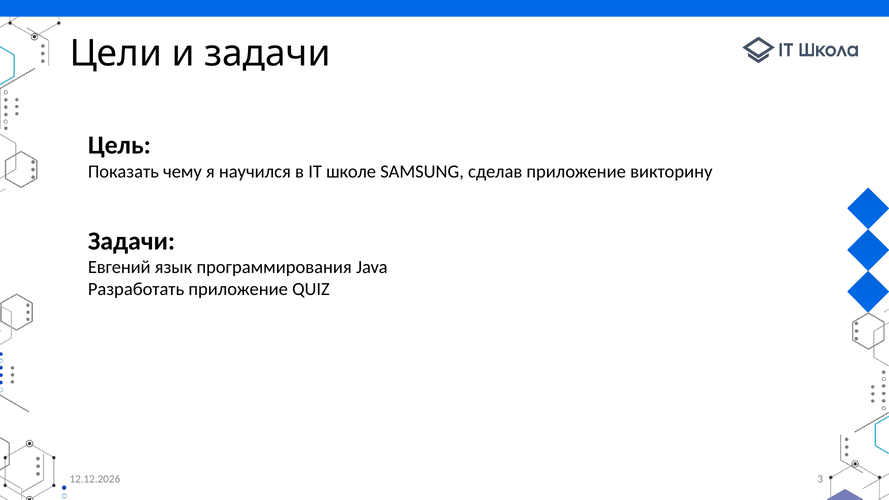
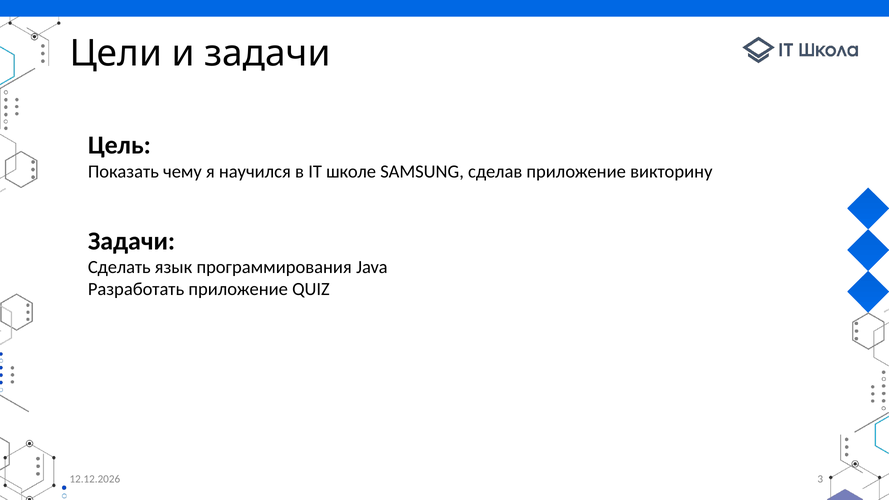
Евгений: Евгений -> Сделать
